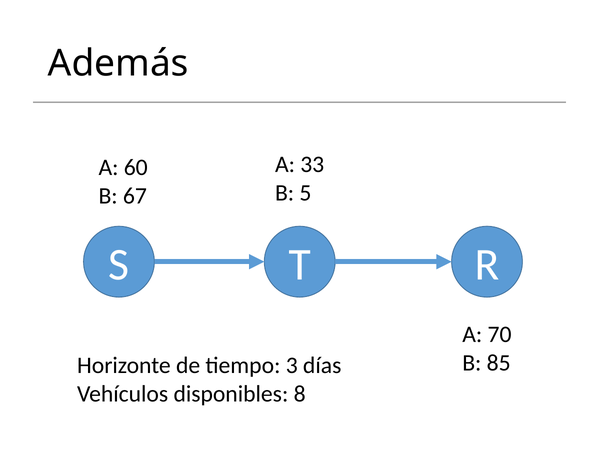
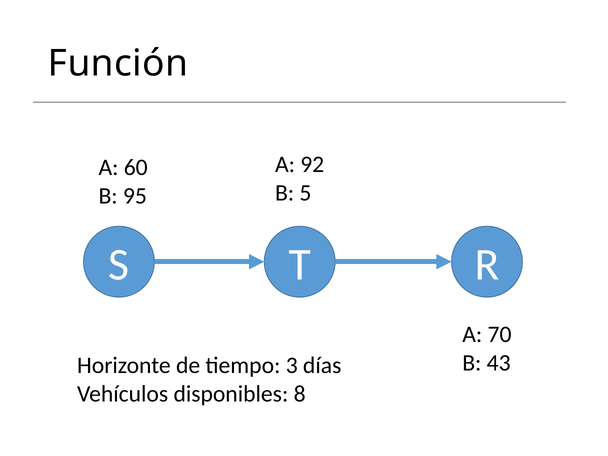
Además: Además -> Función
33: 33 -> 92
67: 67 -> 95
85: 85 -> 43
